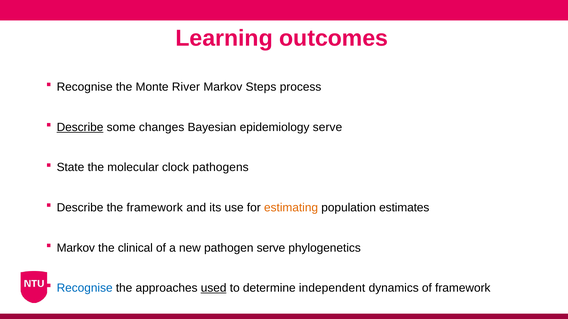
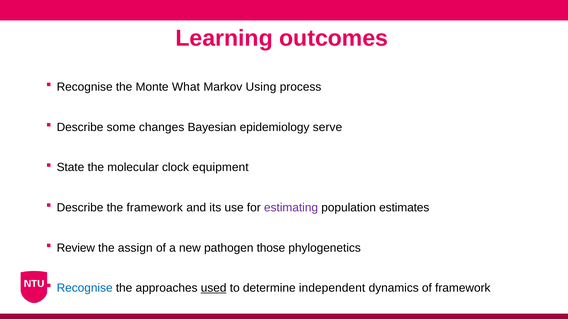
River: River -> What
Steps: Steps -> Using
Describe at (80, 127) underline: present -> none
pathogens: pathogens -> equipment
estimating colour: orange -> purple
Markov at (76, 248): Markov -> Review
clinical: clinical -> assign
pathogen serve: serve -> those
